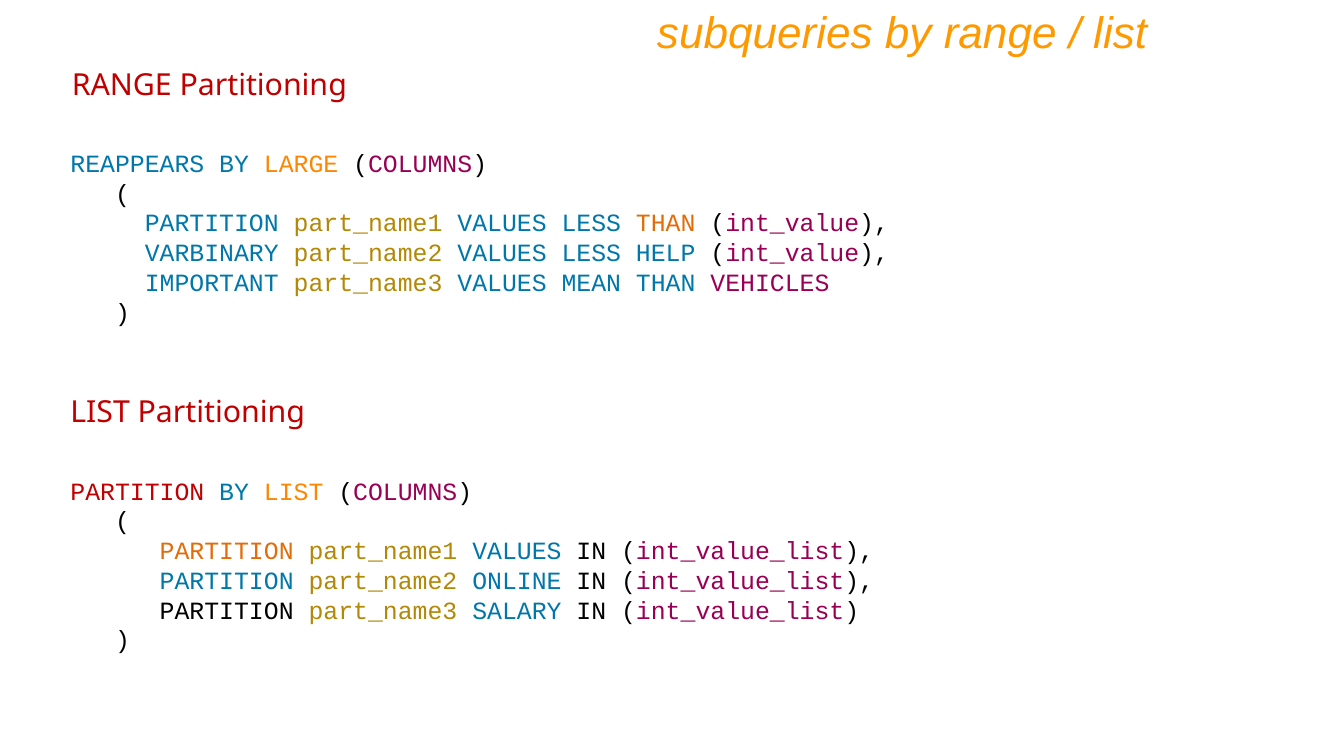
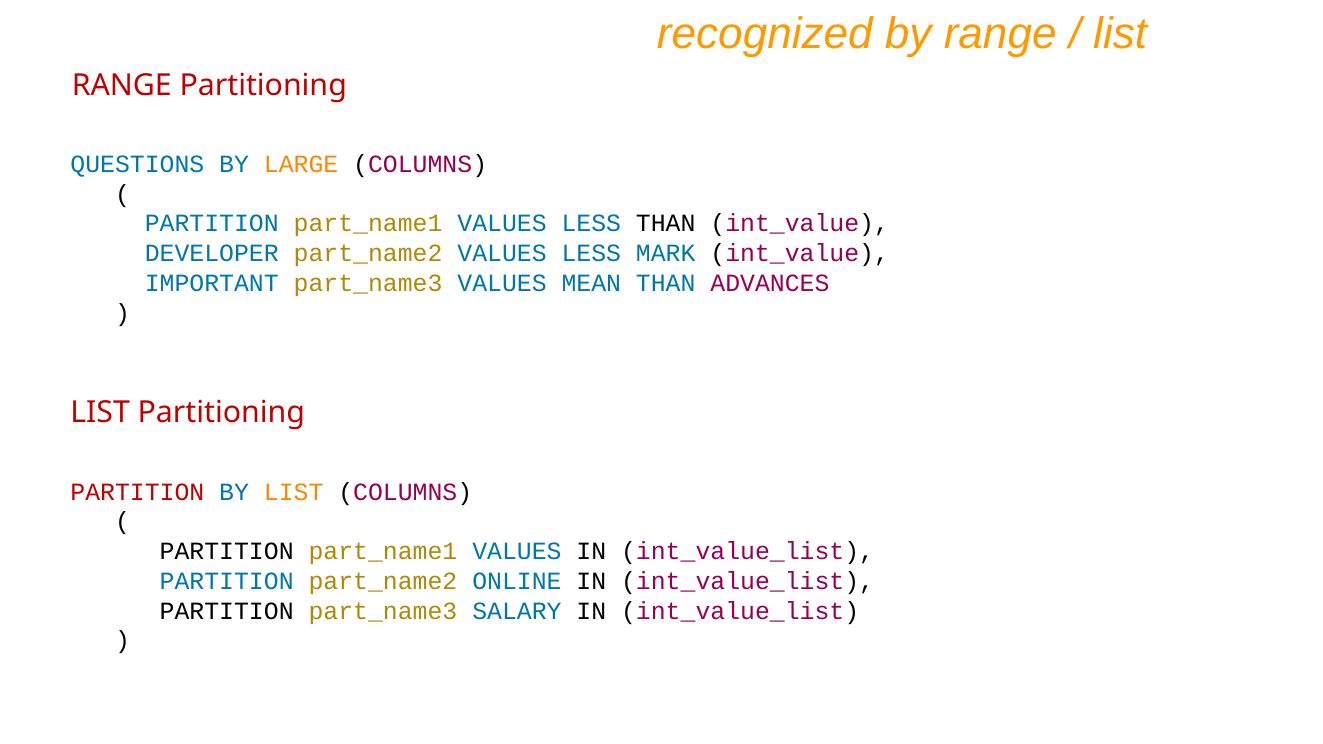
subqueries: subqueries -> recognized
REAPPEARS: REAPPEARS -> QUESTIONS
THAN at (666, 224) colour: orange -> black
VARBINARY: VARBINARY -> DEVELOPER
HELP: HELP -> MARK
VEHICLES: VEHICLES -> ADVANCES
PARTITION at (227, 551) colour: orange -> black
